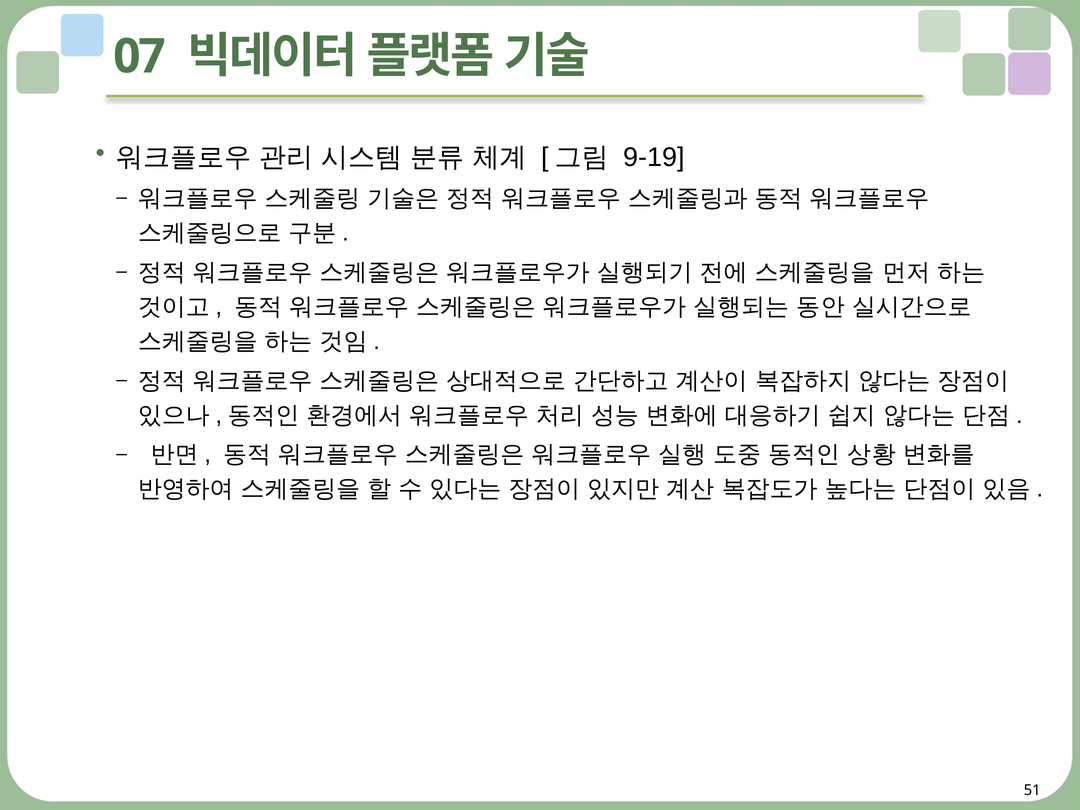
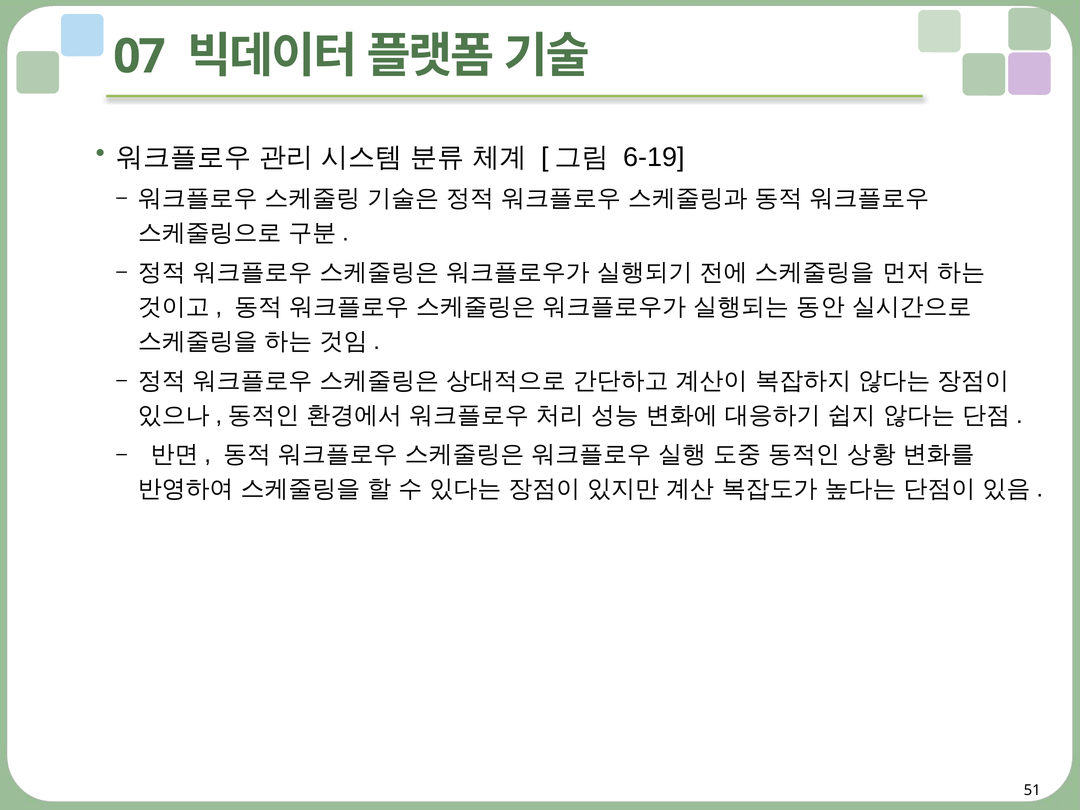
9-19: 9-19 -> 6-19
